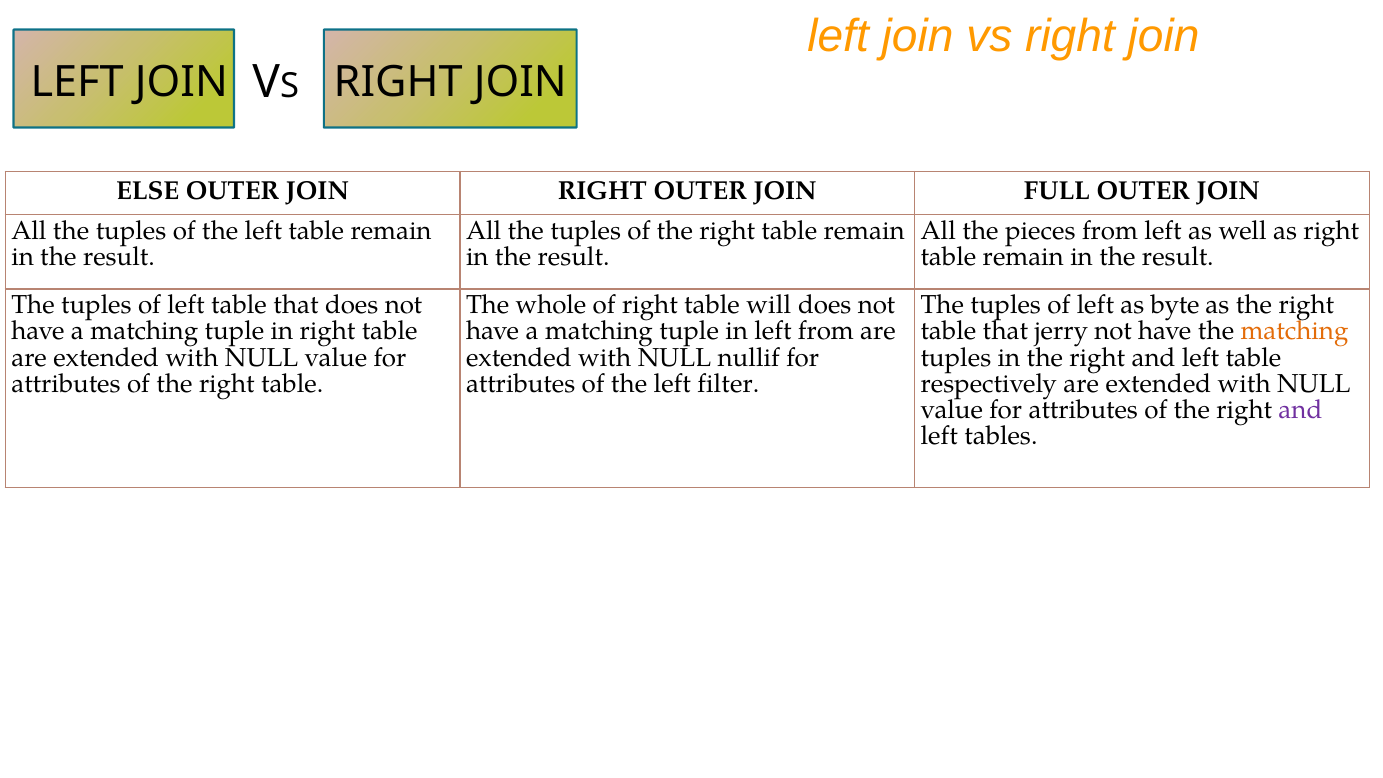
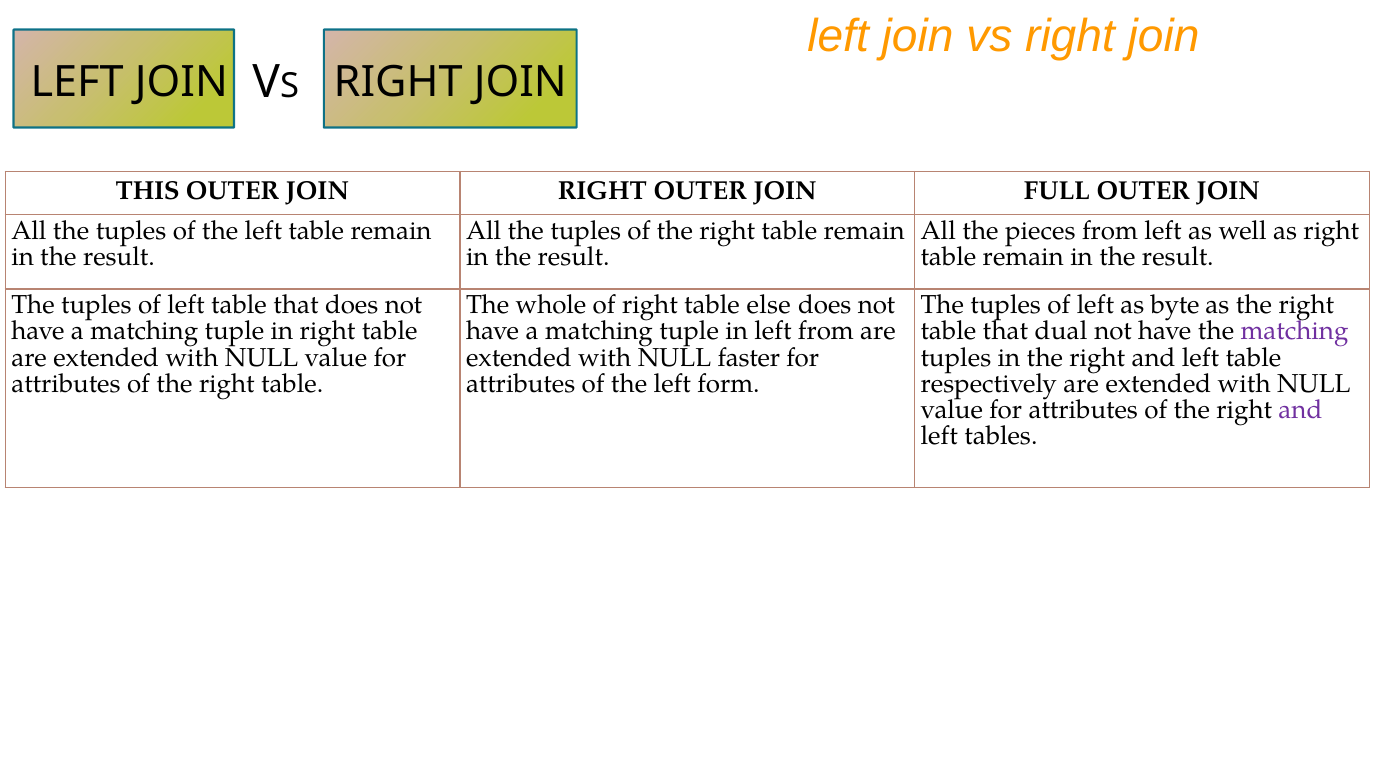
ELSE: ELSE -> THIS
will: will -> else
jerry: jerry -> dual
matching at (1294, 331) colour: orange -> purple
nullif: nullif -> faster
filter: filter -> form
